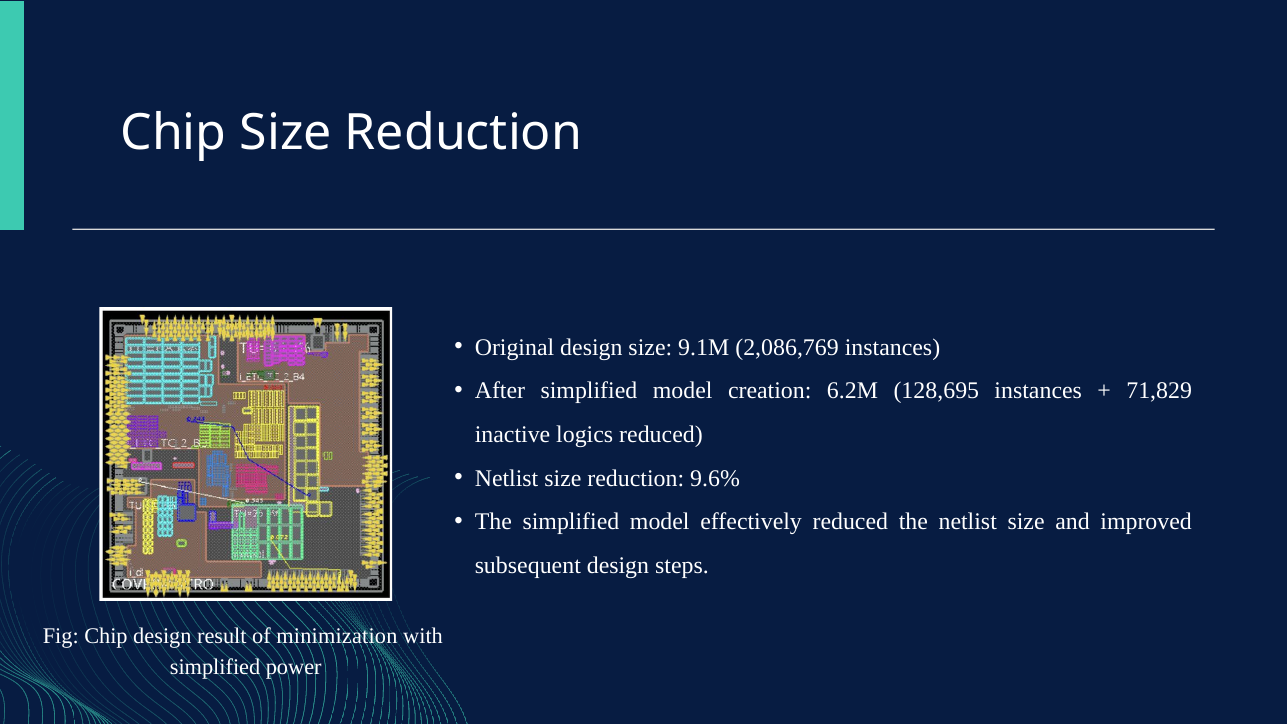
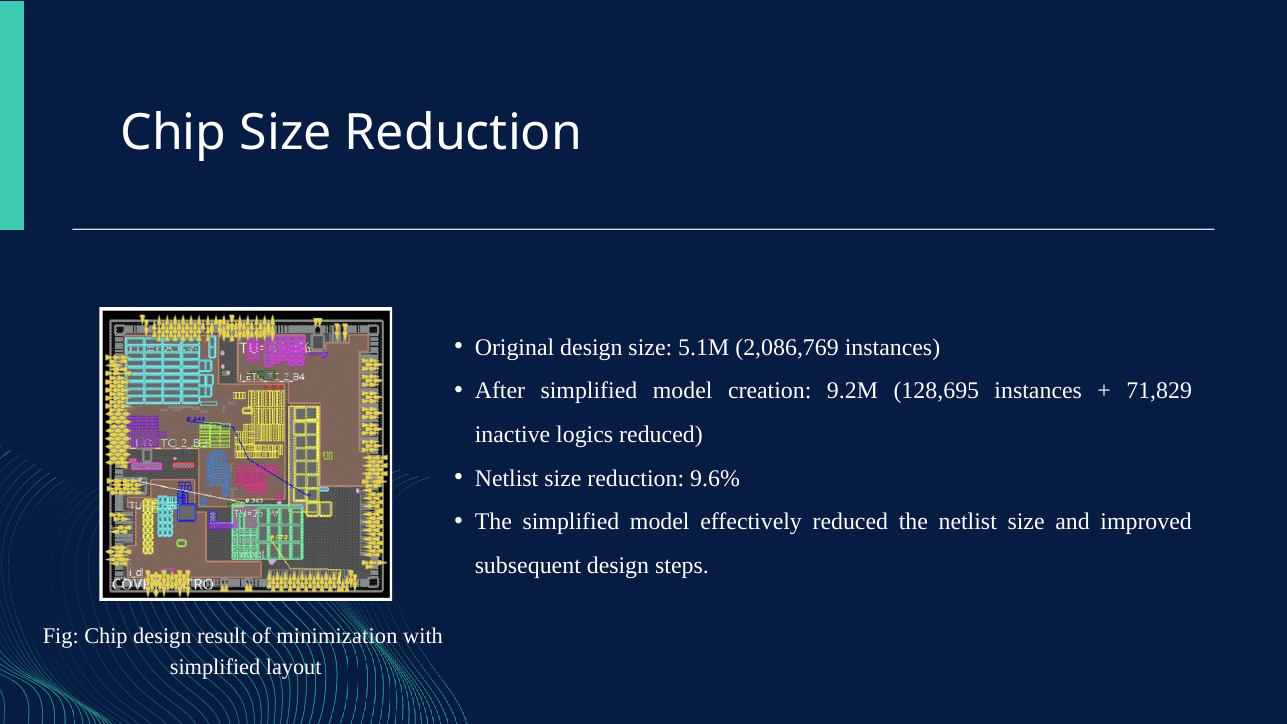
9.1M: 9.1M -> 5.1M
6.2M: 6.2M -> 9.2M
power: power -> layout
